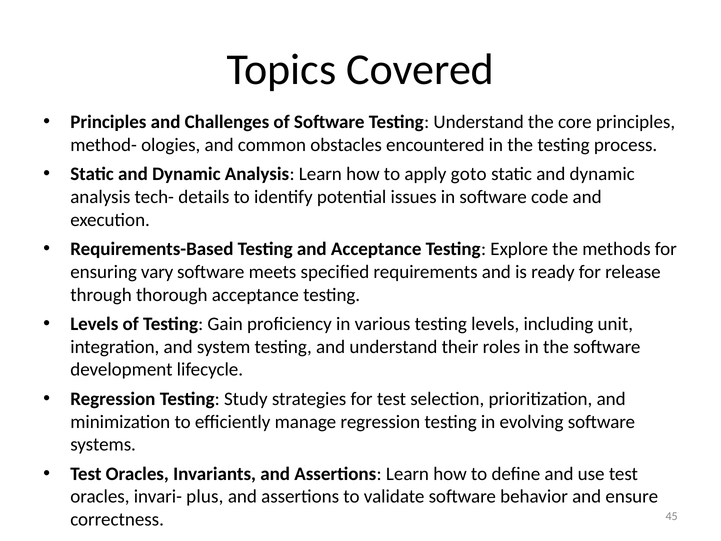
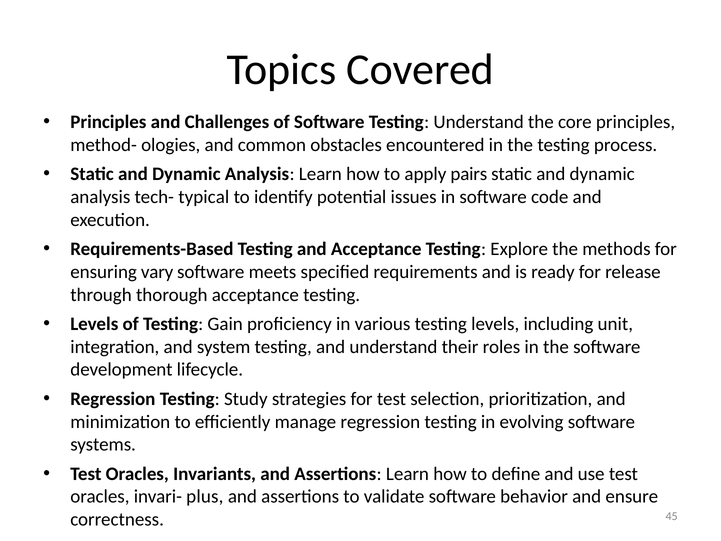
goto: goto -> pairs
details: details -> typical
